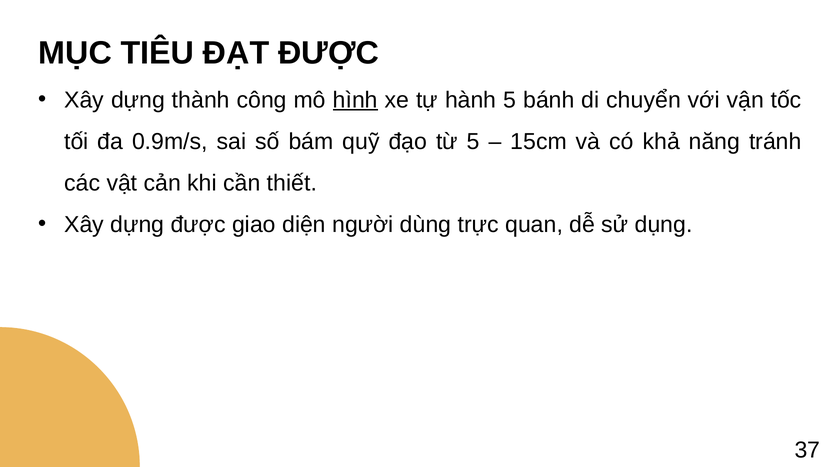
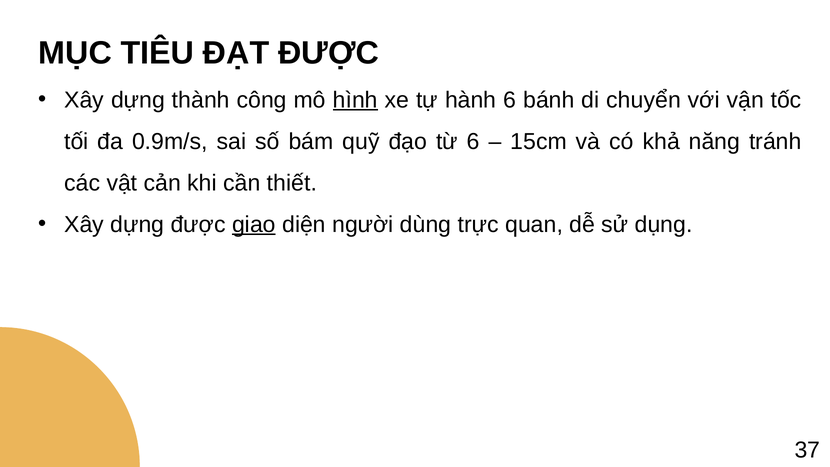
hành 5: 5 -> 6
từ 5: 5 -> 6
giao underline: none -> present
